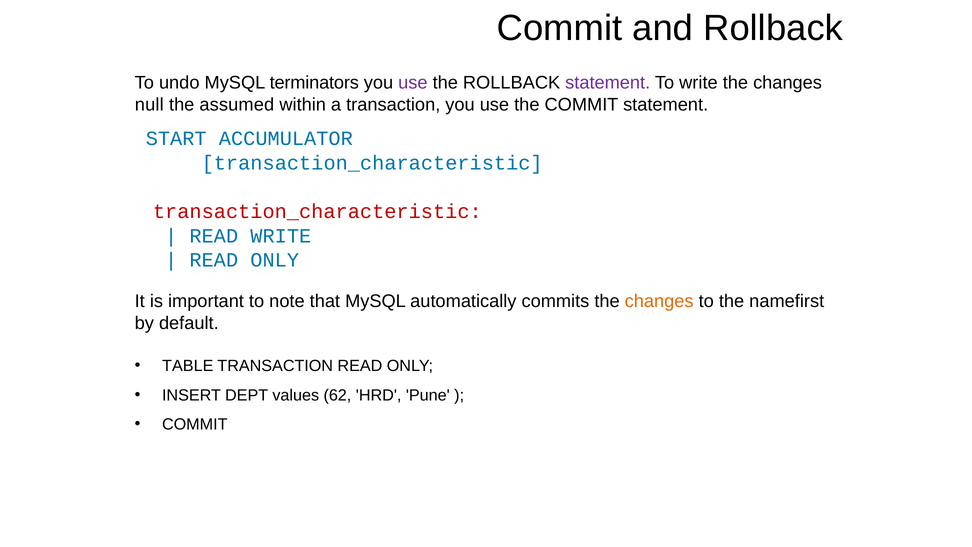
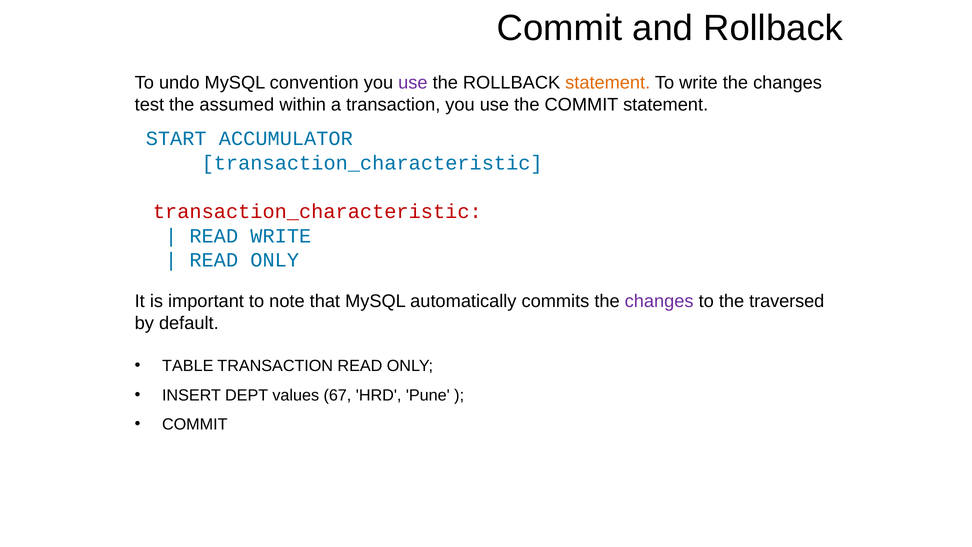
terminators: terminators -> convention
statement at (608, 83) colour: purple -> orange
null: null -> test
changes at (659, 301) colour: orange -> purple
namefirst: namefirst -> traversed
62: 62 -> 67
